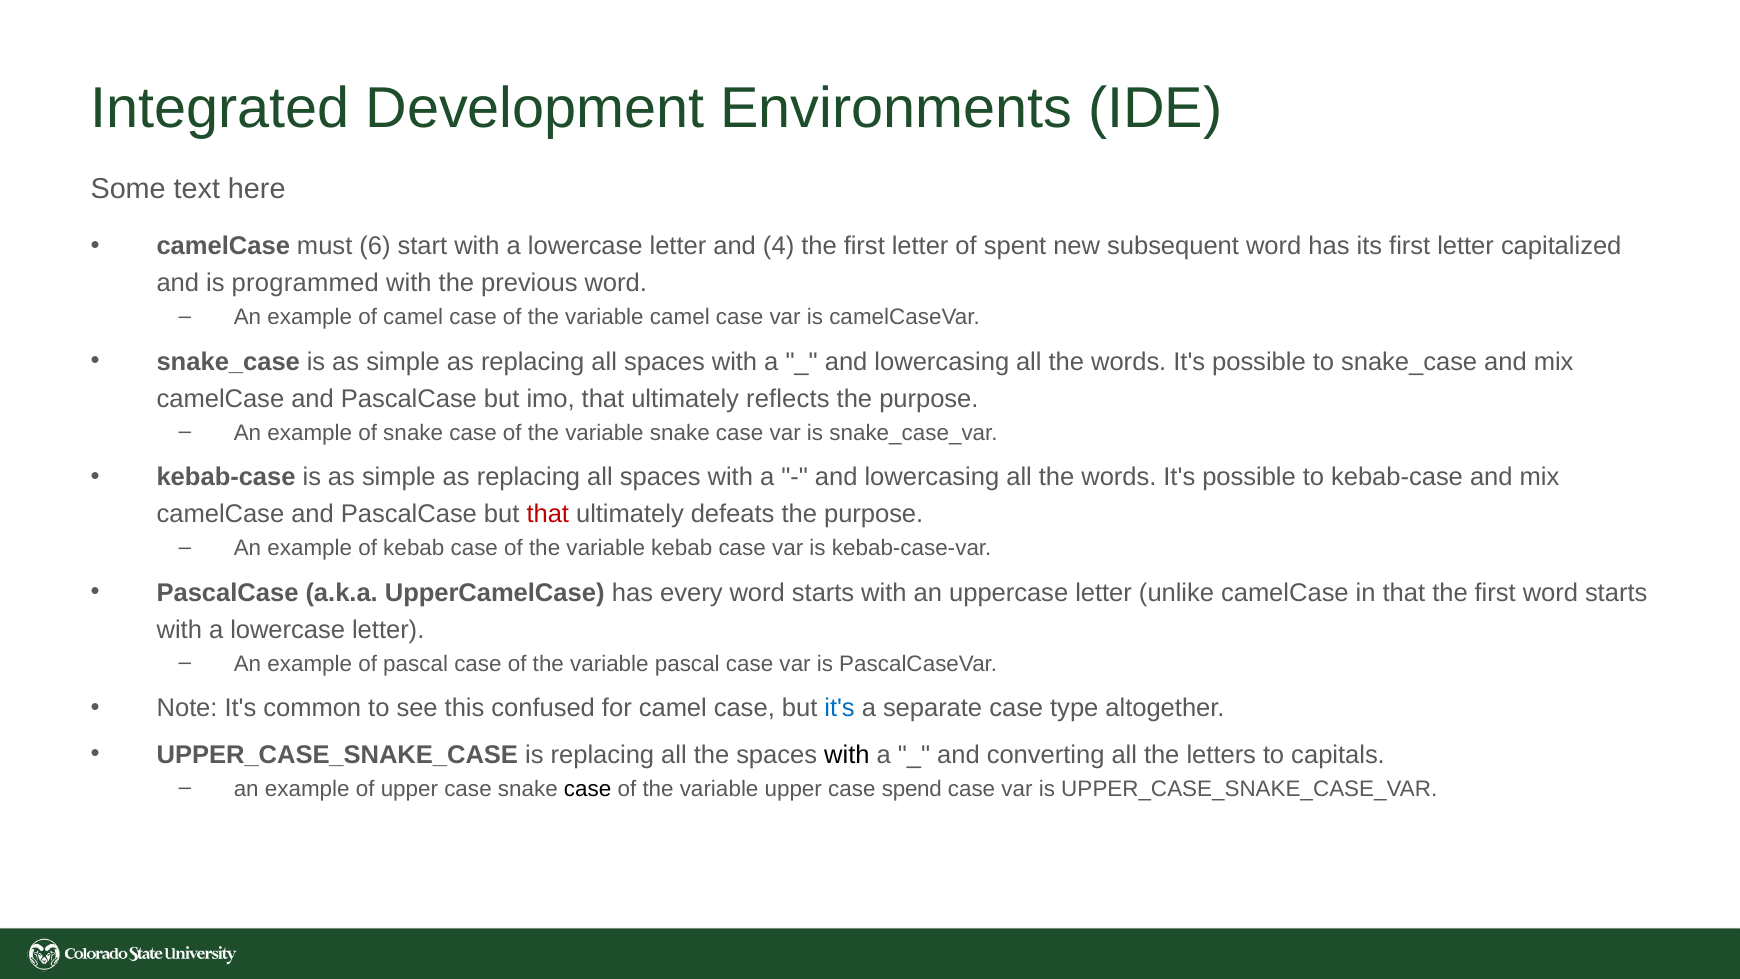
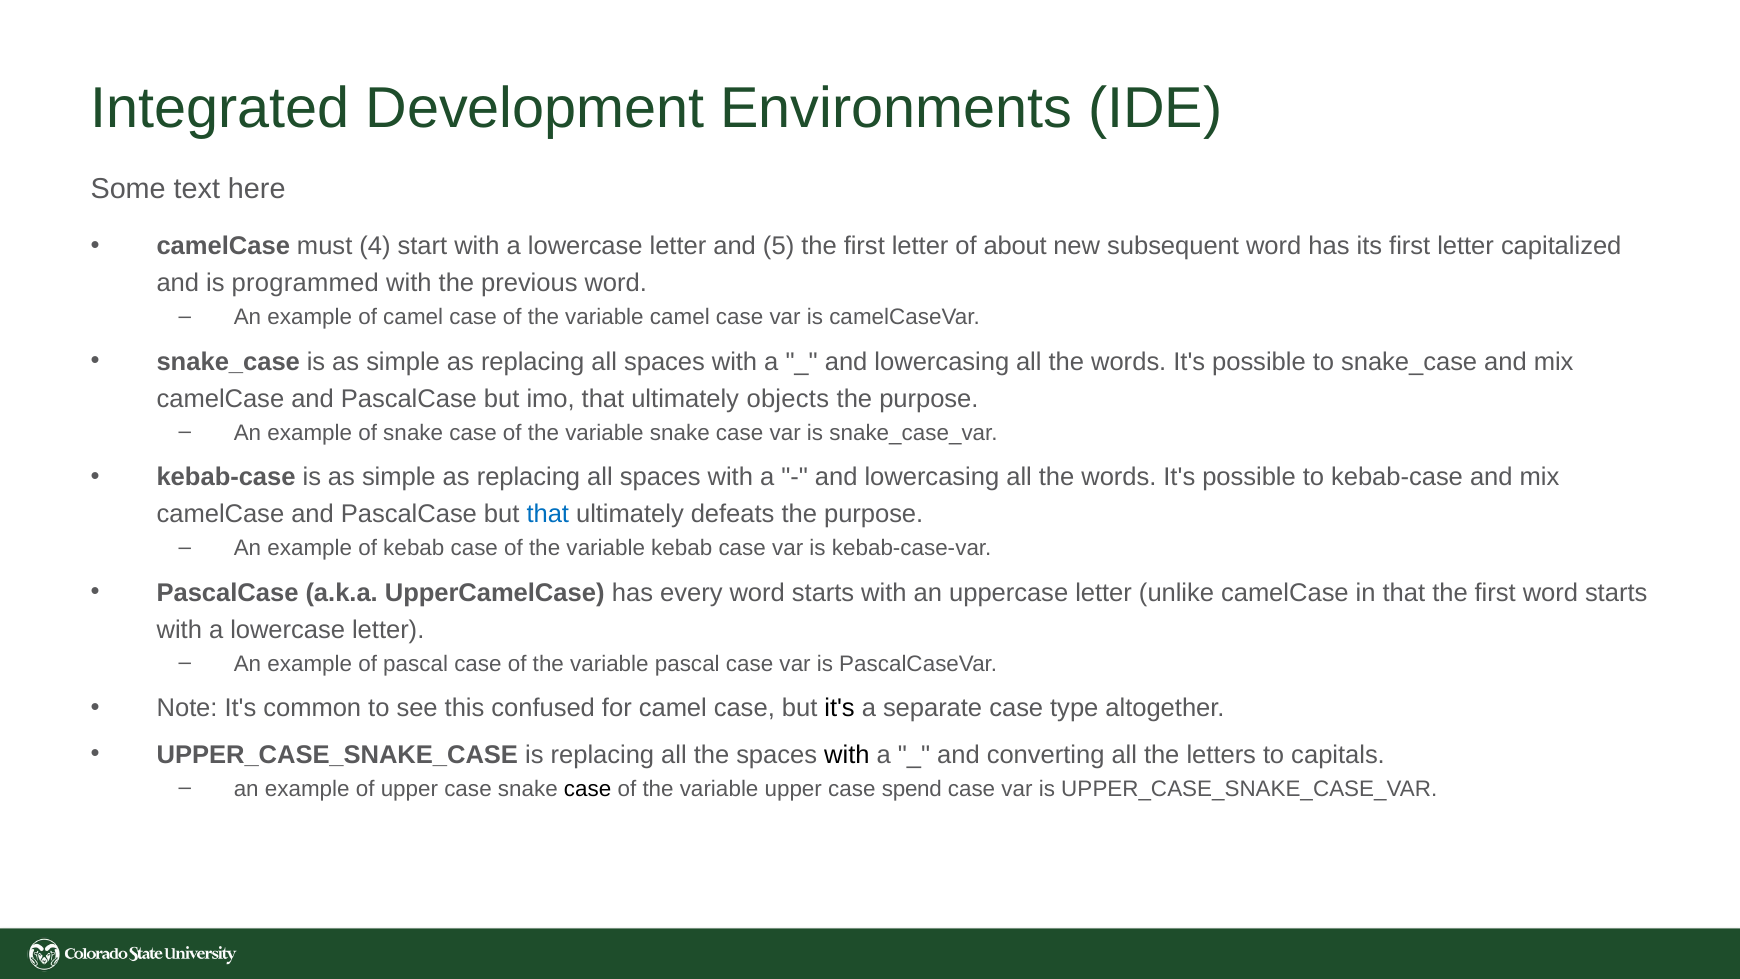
6: 6 -> 4
4: 4 -> 5
spent: spent -> about
reflects: reflects -> objects
that at (548, 514) colour: red -> blue
it's at (840, 708) colour: blue -> black
